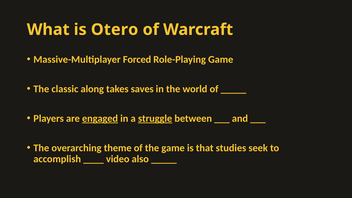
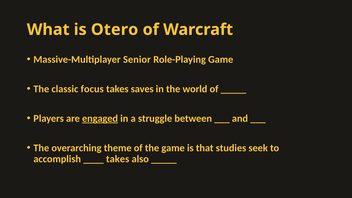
Forced: Forced -> Senior
along: along -> focus
struggle underline: present -> none
video at (118, 159): video -> takes
